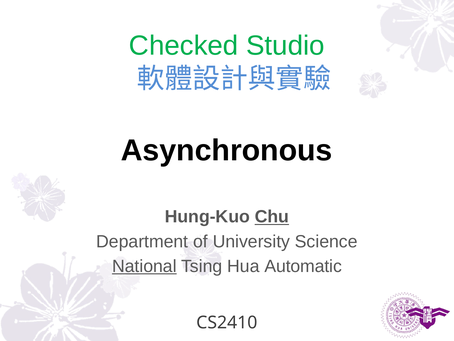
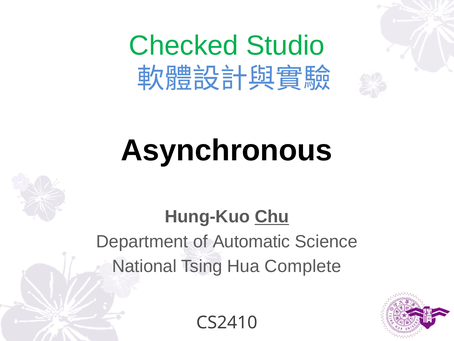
University: University -> Automatic
National underline: present -> none
Automatic: Automatic -> Complete
